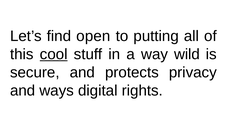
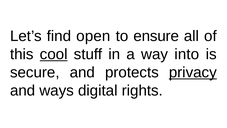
putting: putting -> ensure
wild: wild -> into
privacy underline: none -> present
